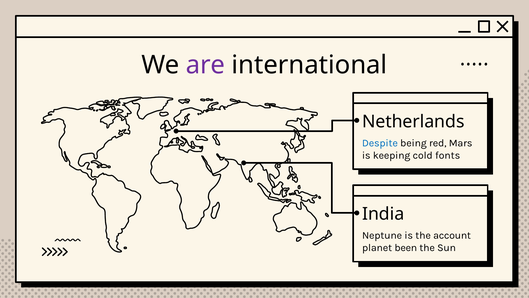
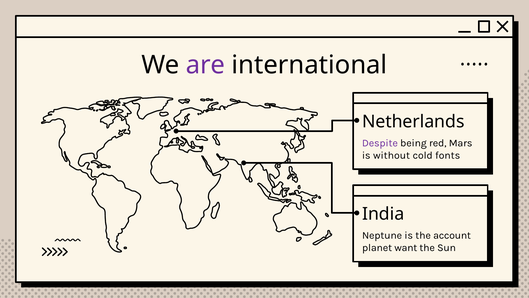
Despite colour: blue -> purple
keeping: keeping -> without
been: been -> want
